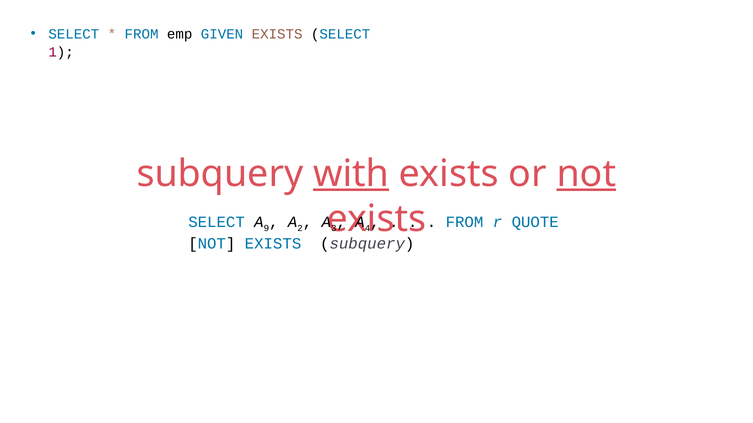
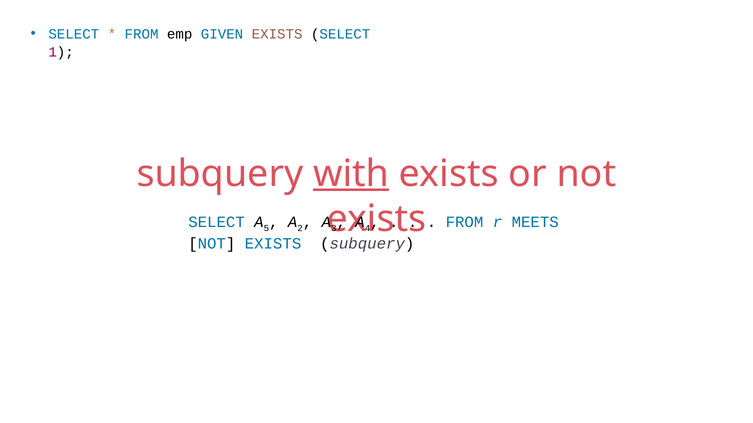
not at (586, 174) underline: present -> none
9: 9 -> 5
QUOTE: QUOTE -> MEETS
